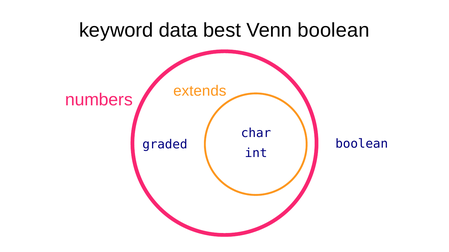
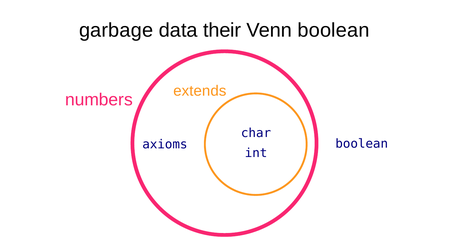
keyword: keyword -> garbage
best: best -> their
graded: graded -> axioms
